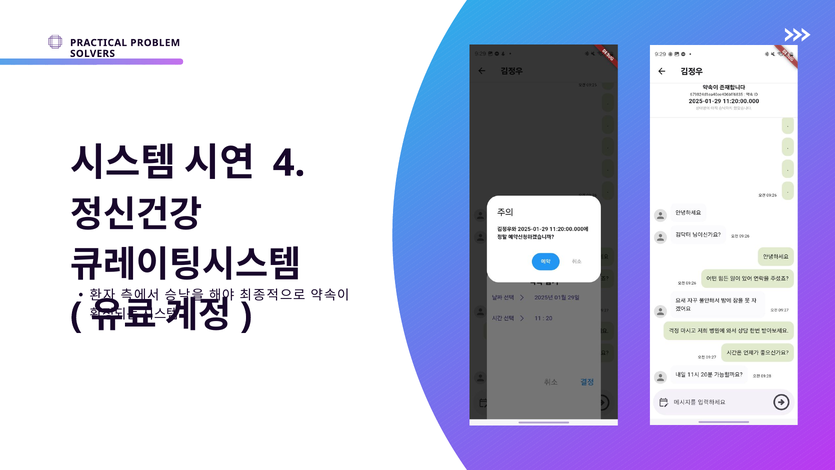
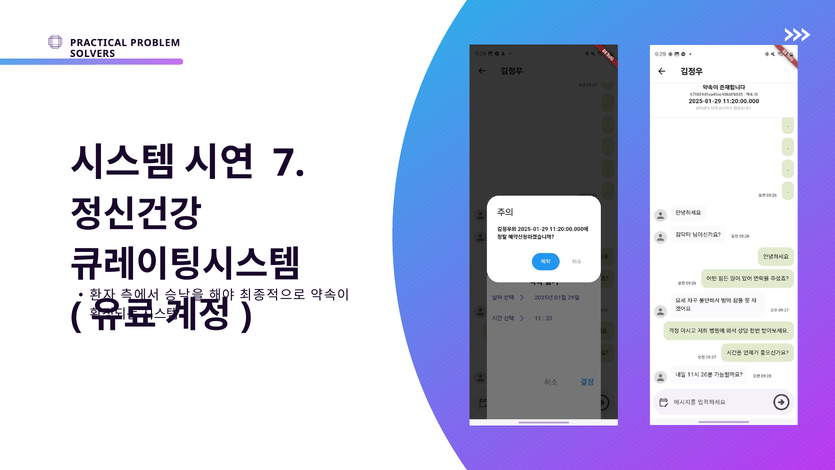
4: 4 -> 7
